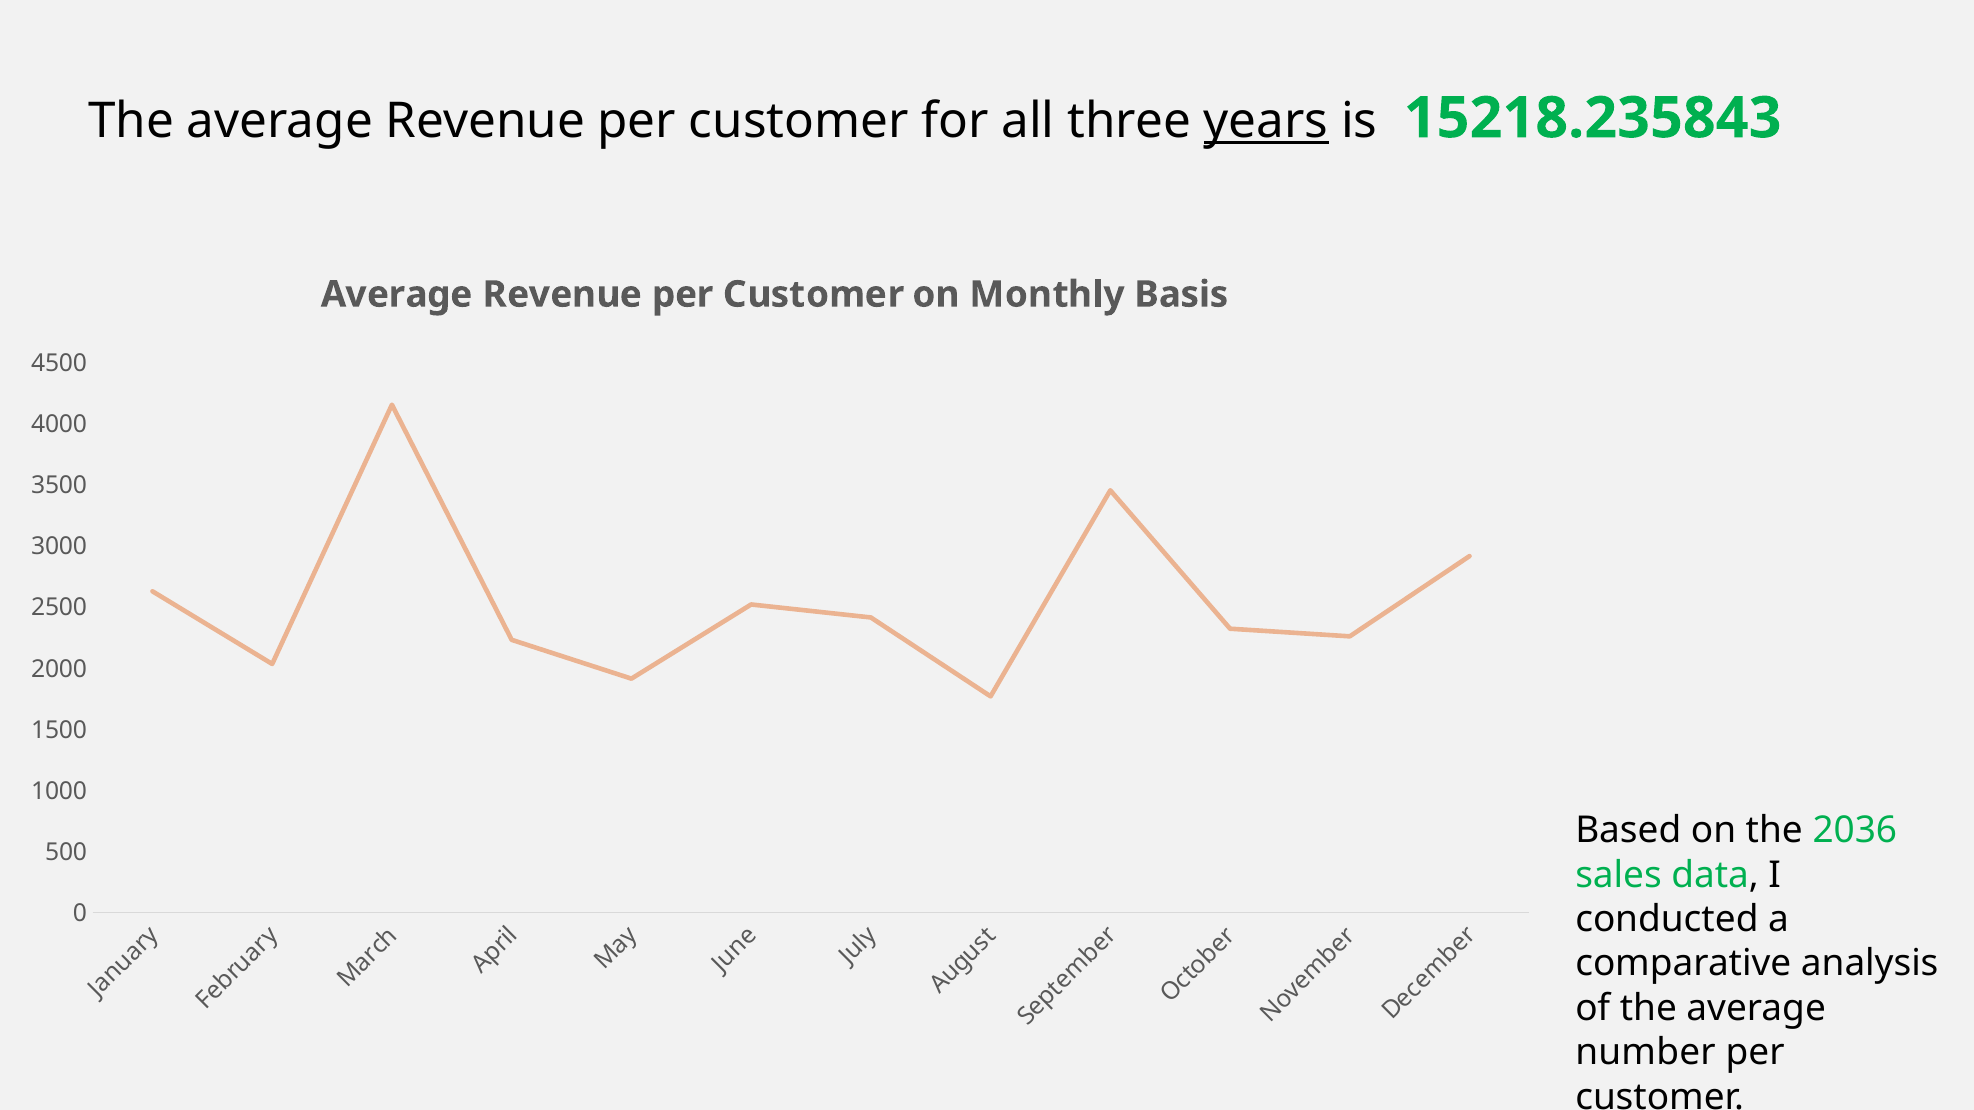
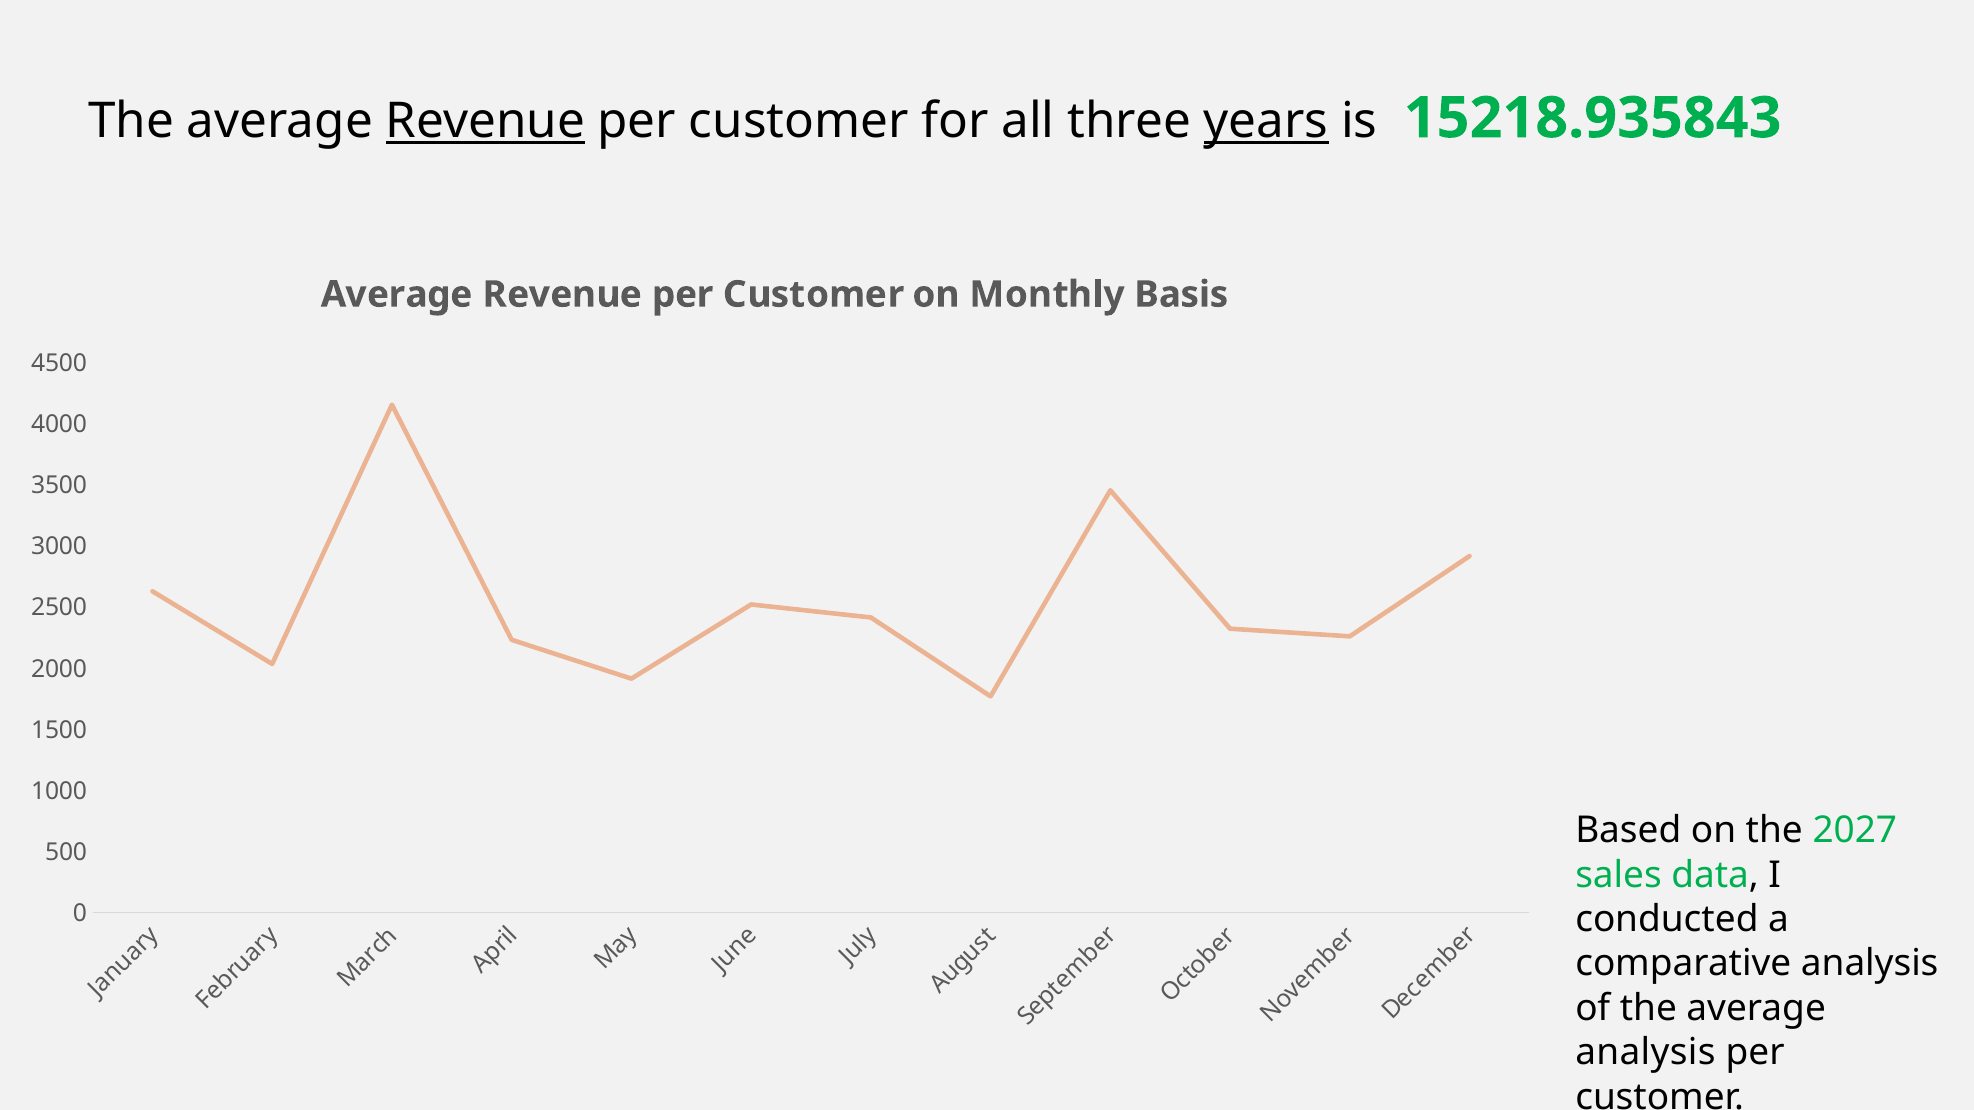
Revenue at (485, 121) underline: none -> present
15218.235843: 15218.235843 -> 15218.935843
2036: 2036 -> 2027
number at (1645, 1053): number -> analysis
